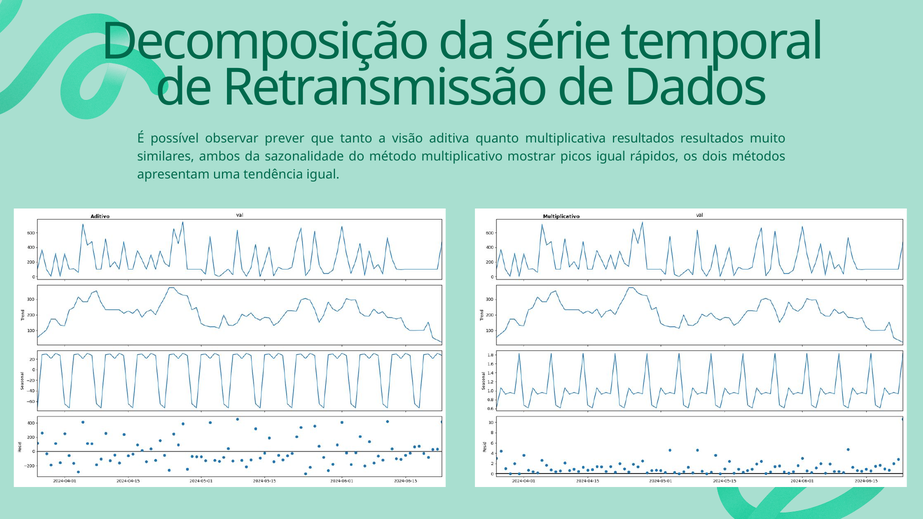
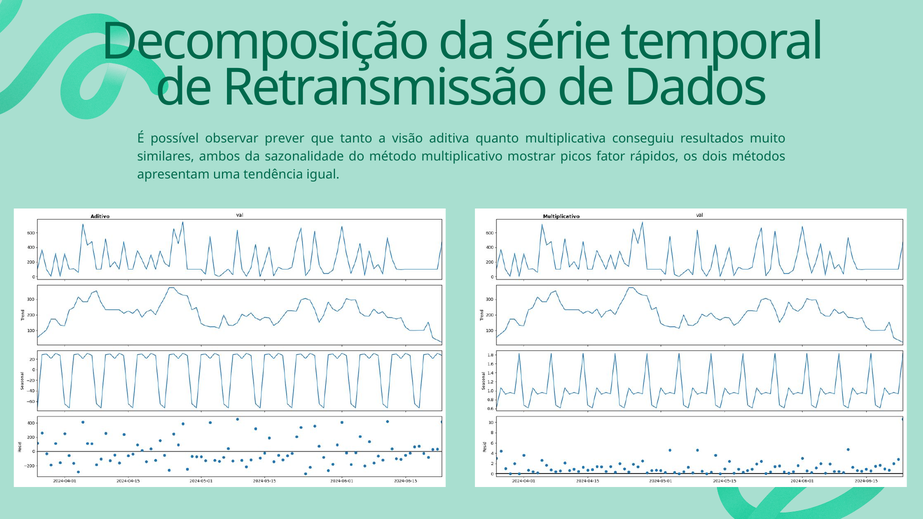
multiplicativa resultados: resultados -> conseguiu
picos igual: igual -> fator
